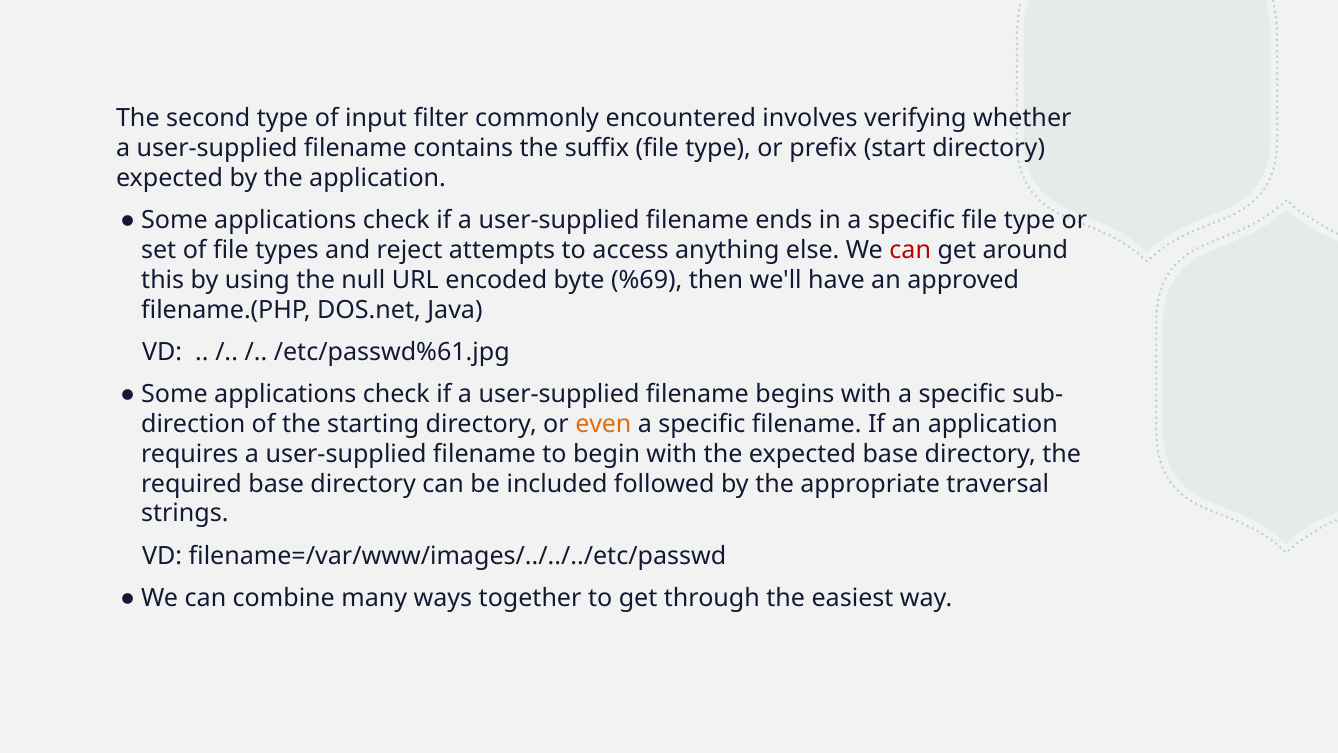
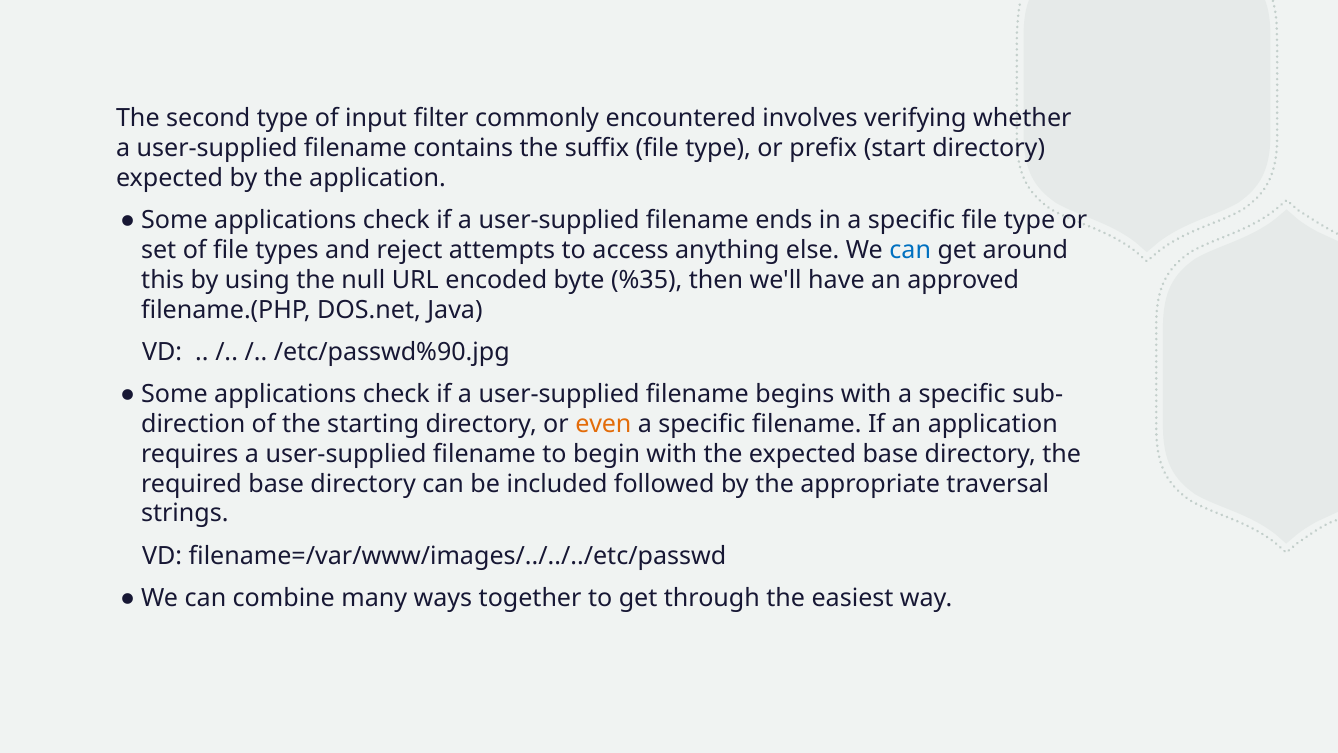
can at (910, 250) colour: red -> blue
%69: %69 -> %35
/etc/passwd%61.jpg: /etc/passwd%61.jpg -> /etc/passwd%90.jpg
